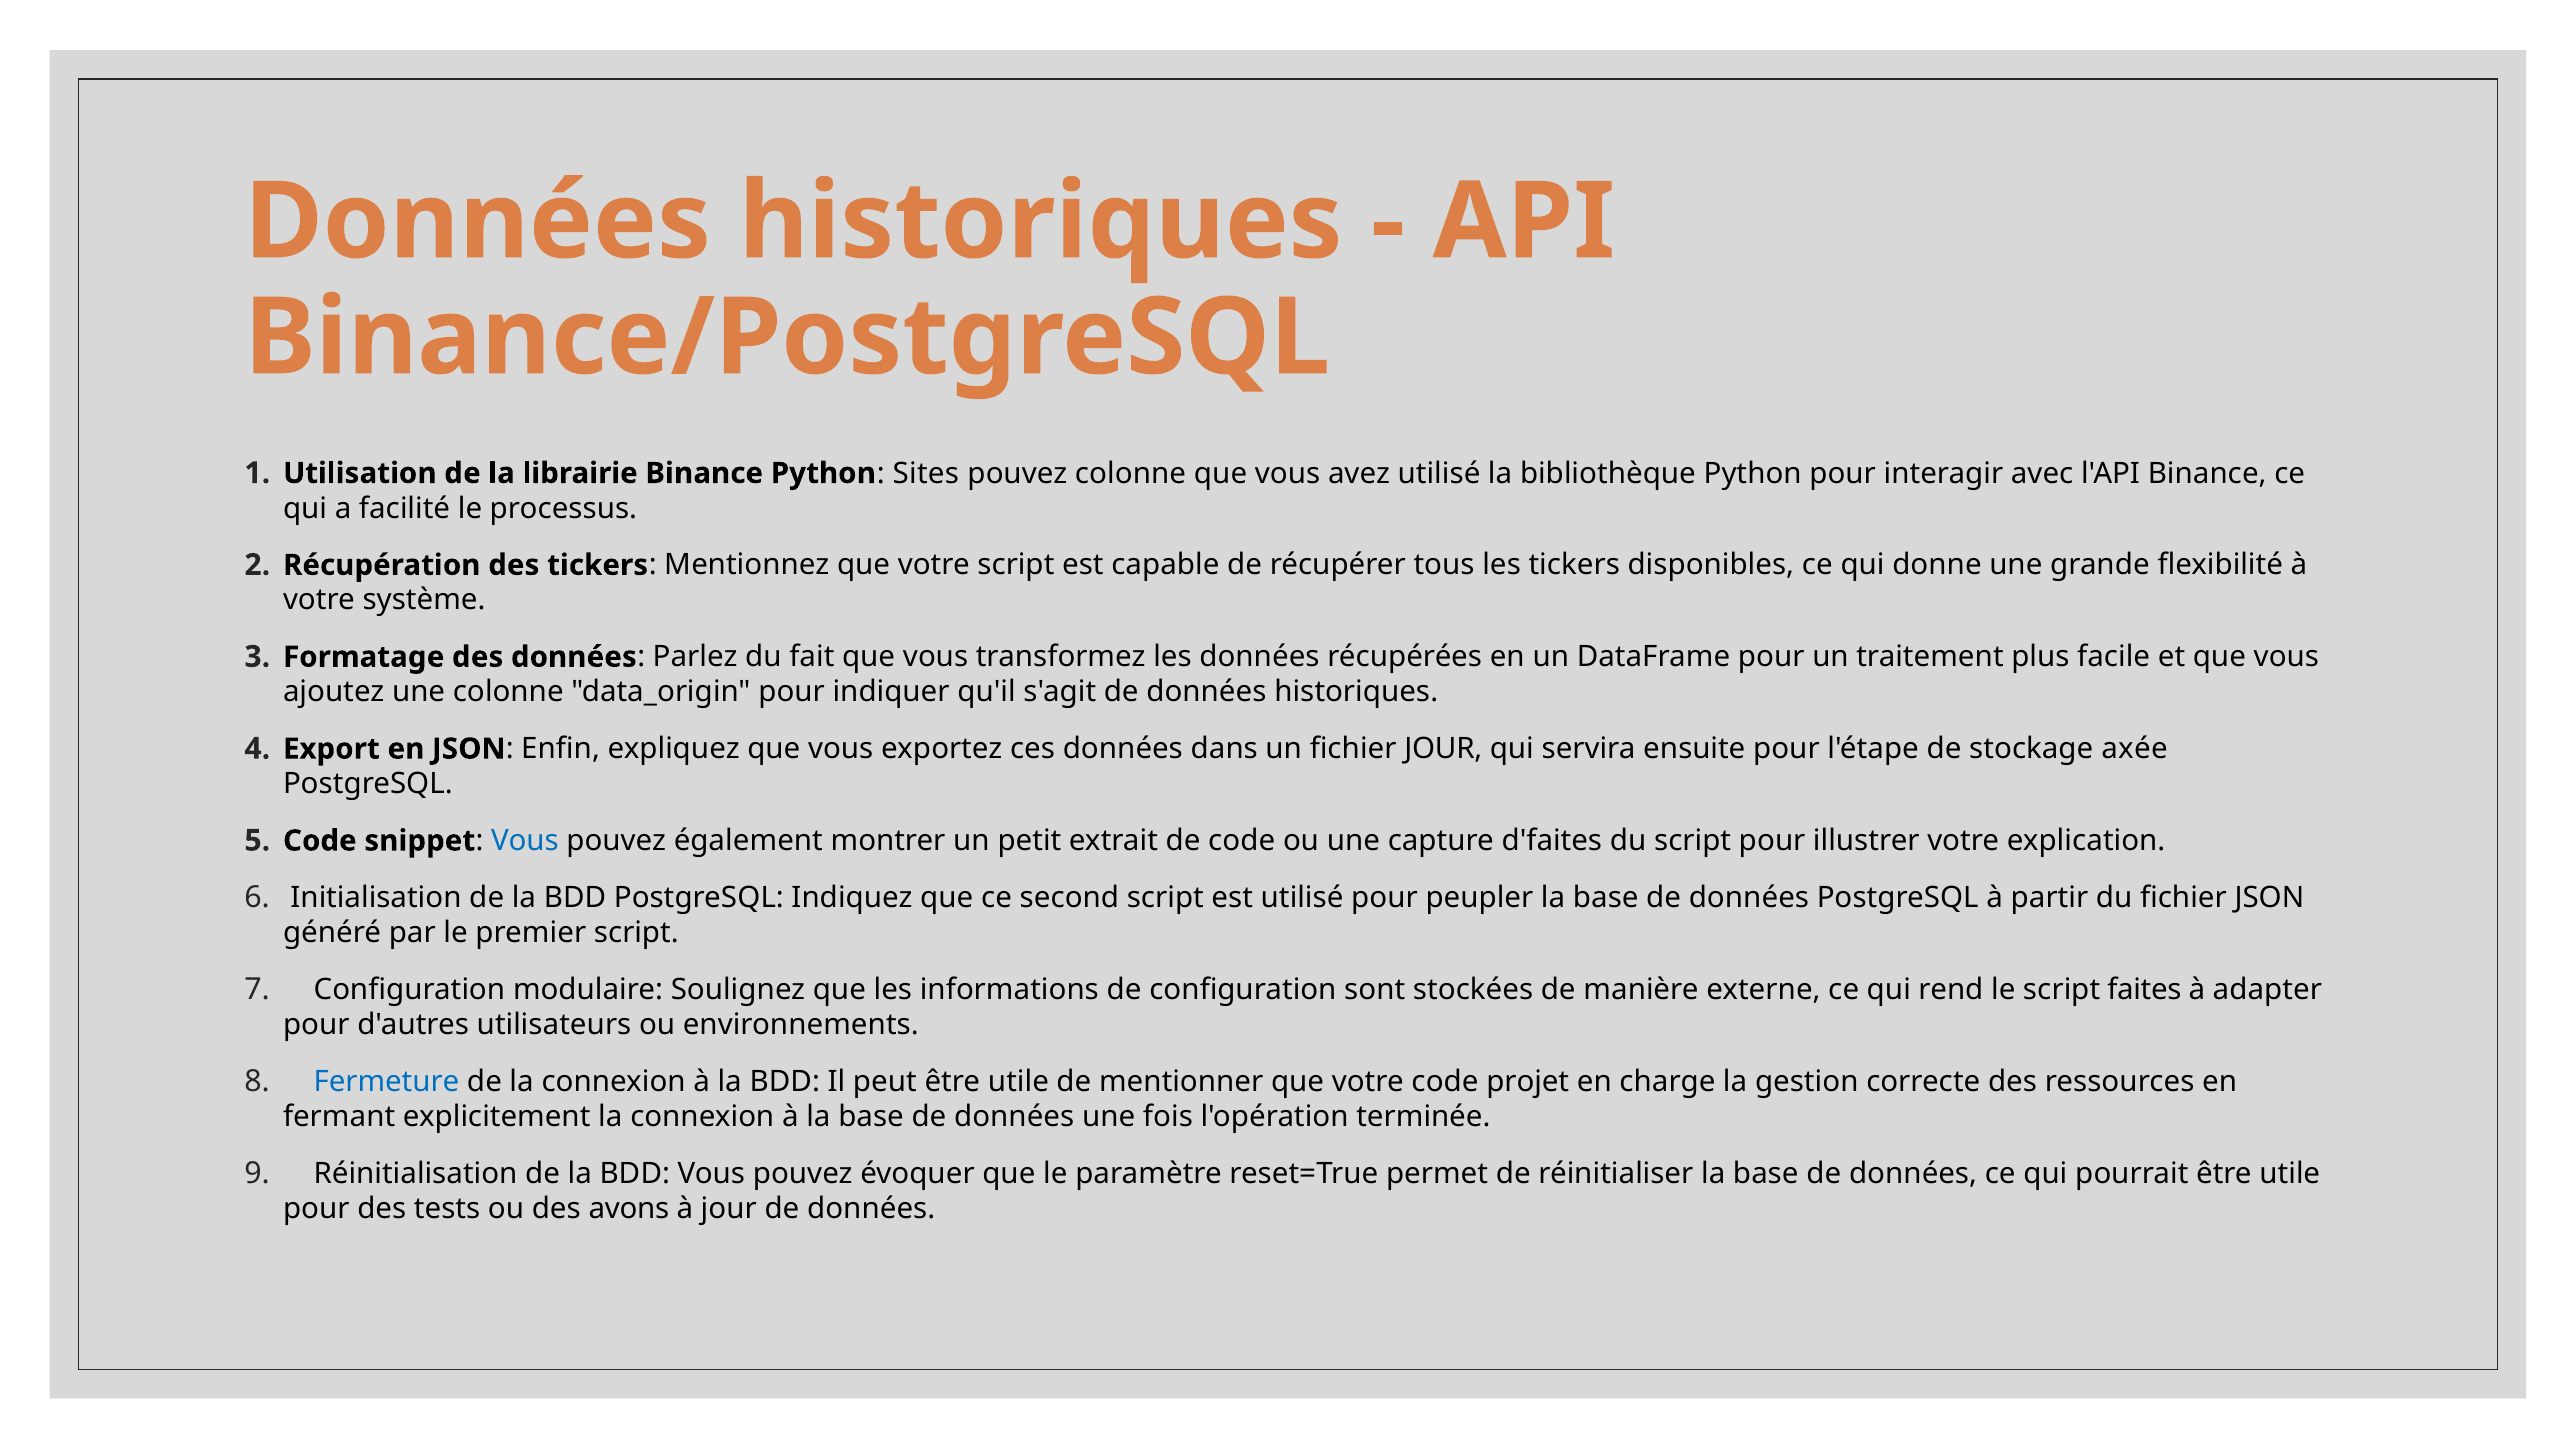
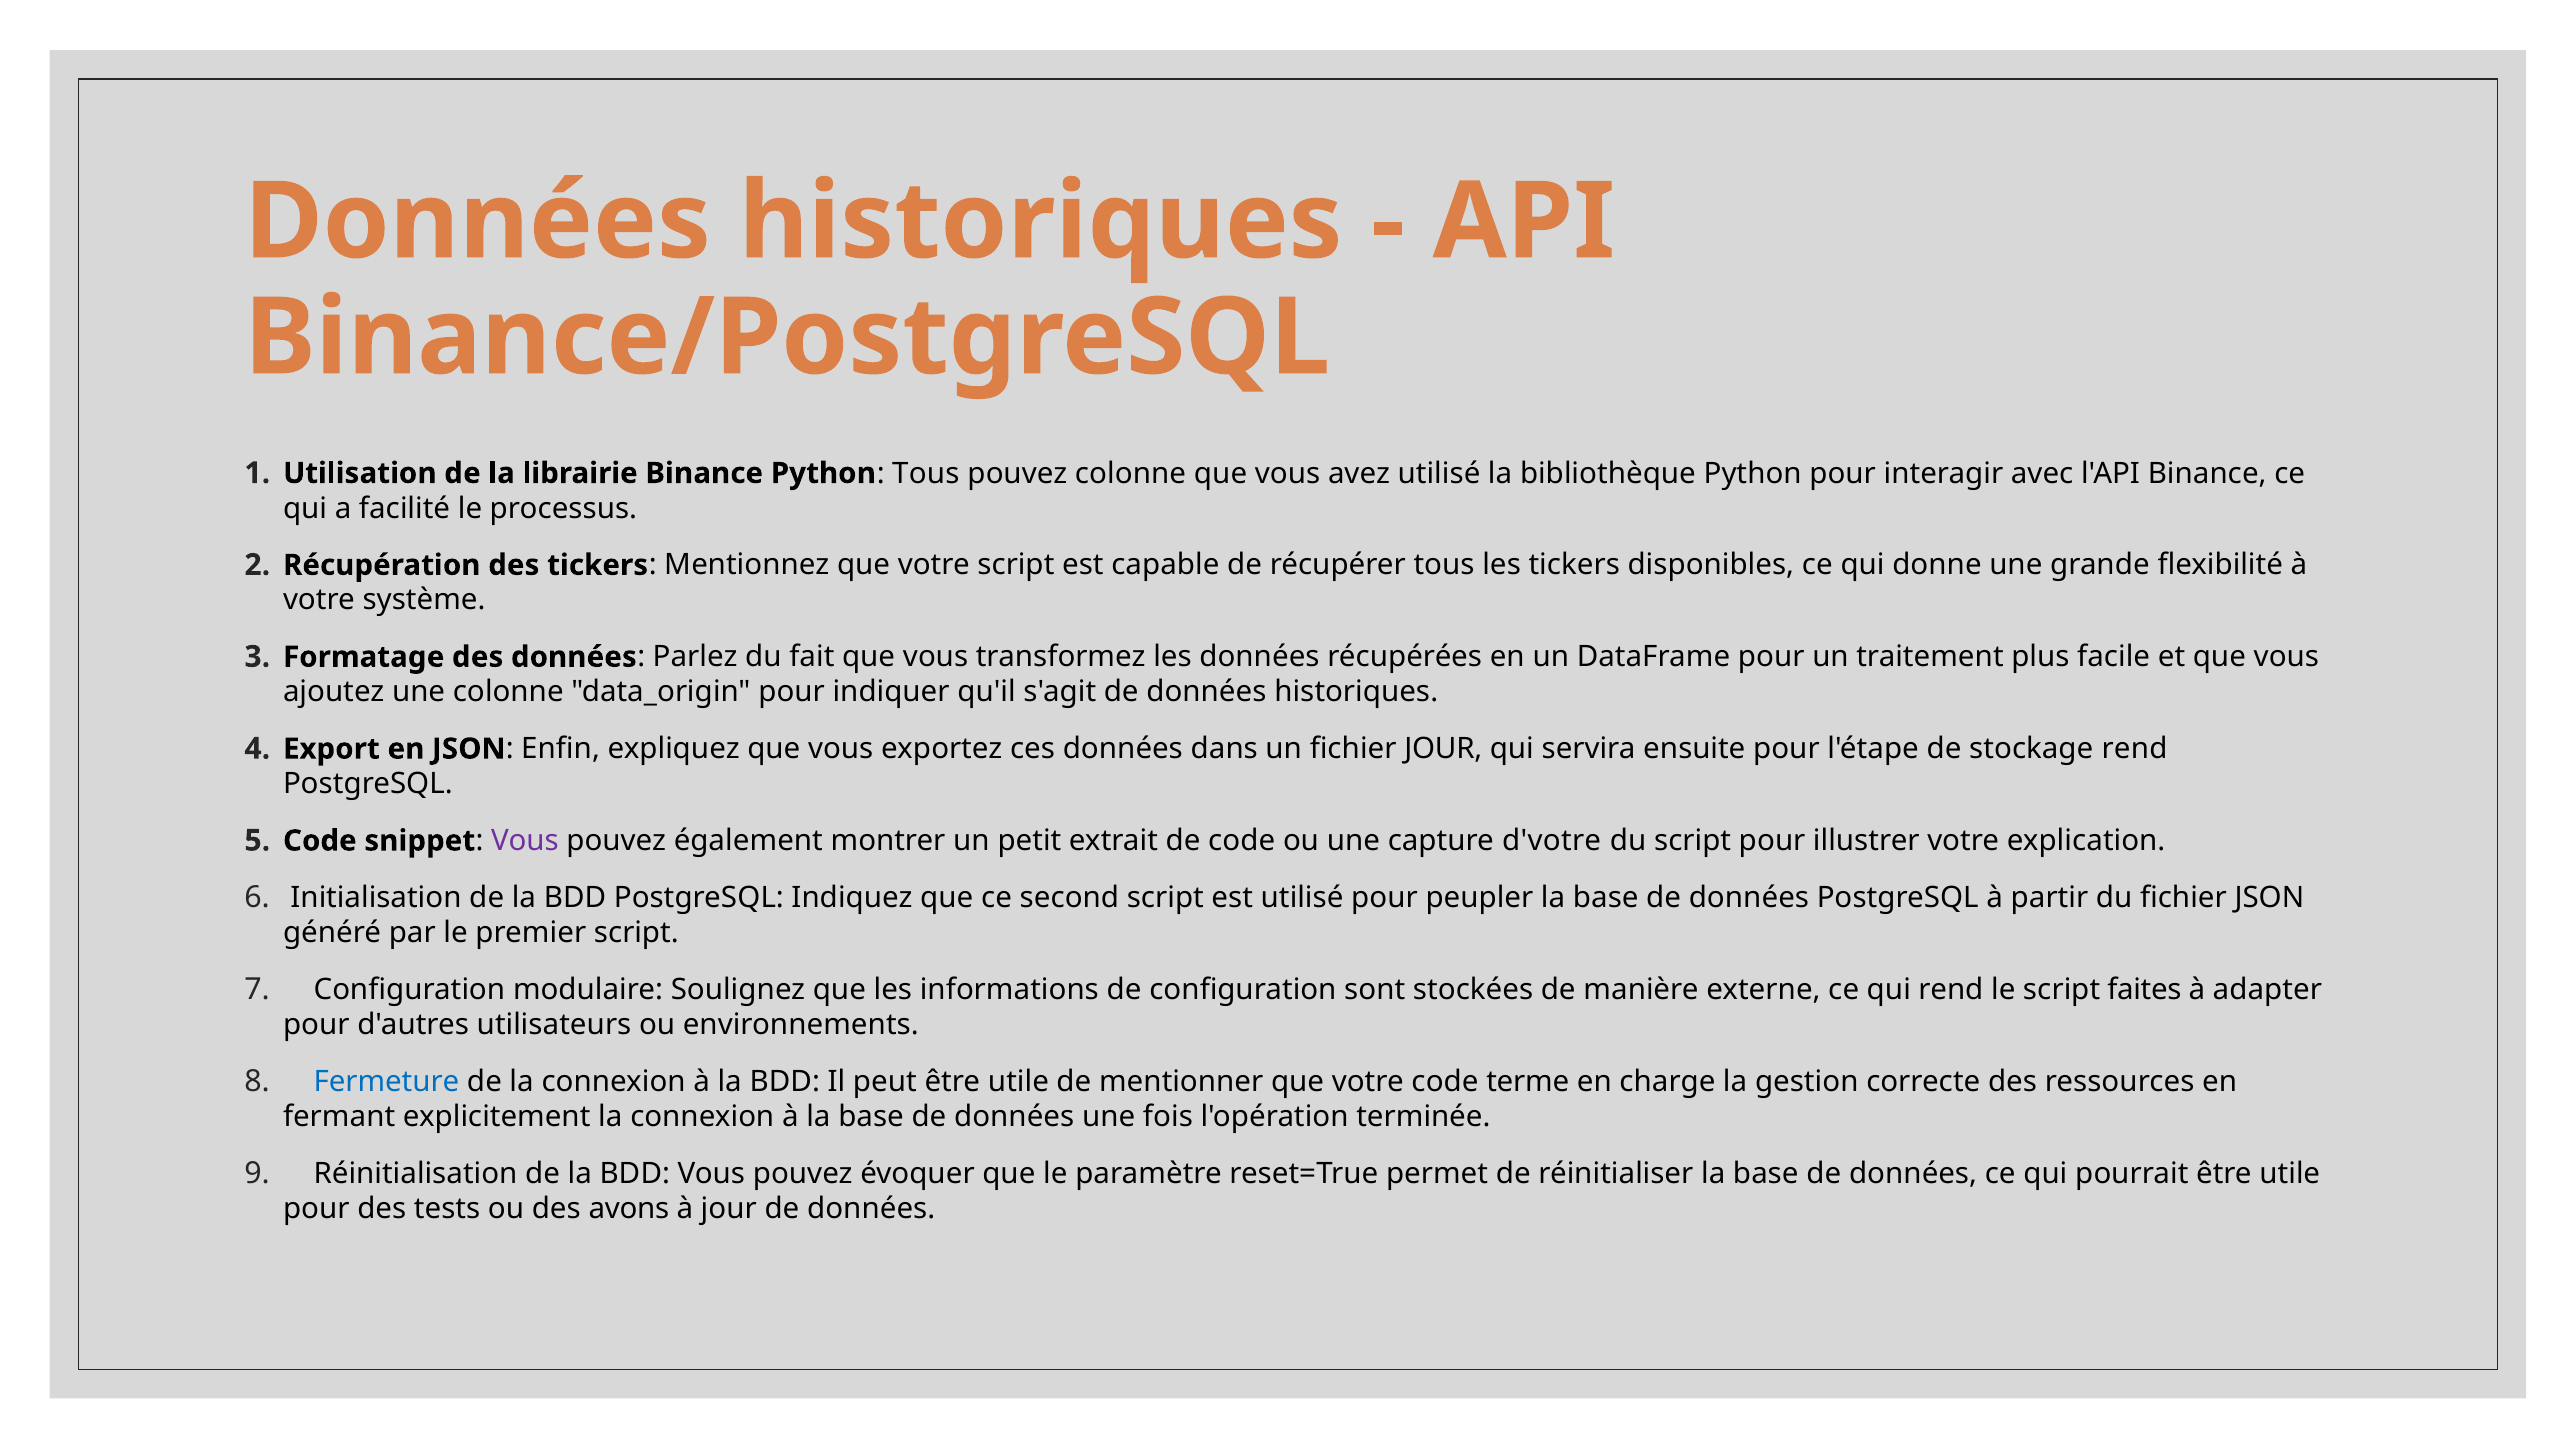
Python Sites: Sites -> Tous
stockage axée: axée -> rend
Vous at (525, 841) colour: blue -> purple
d'faites: d'faites -> d'votre
projet: projet -> terme
